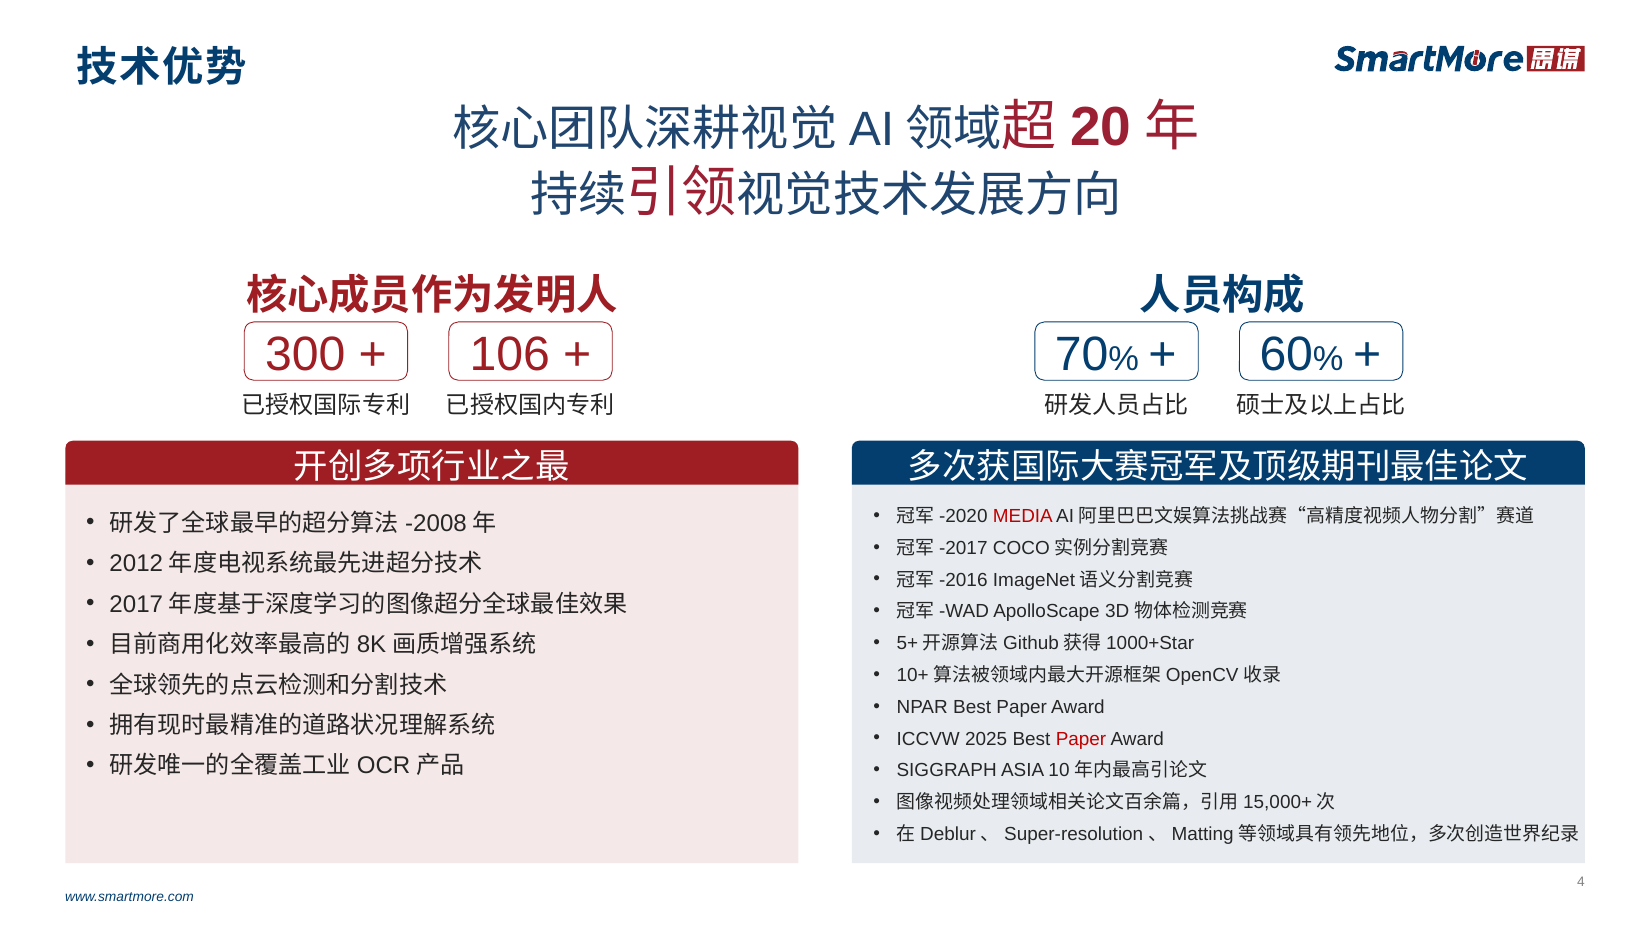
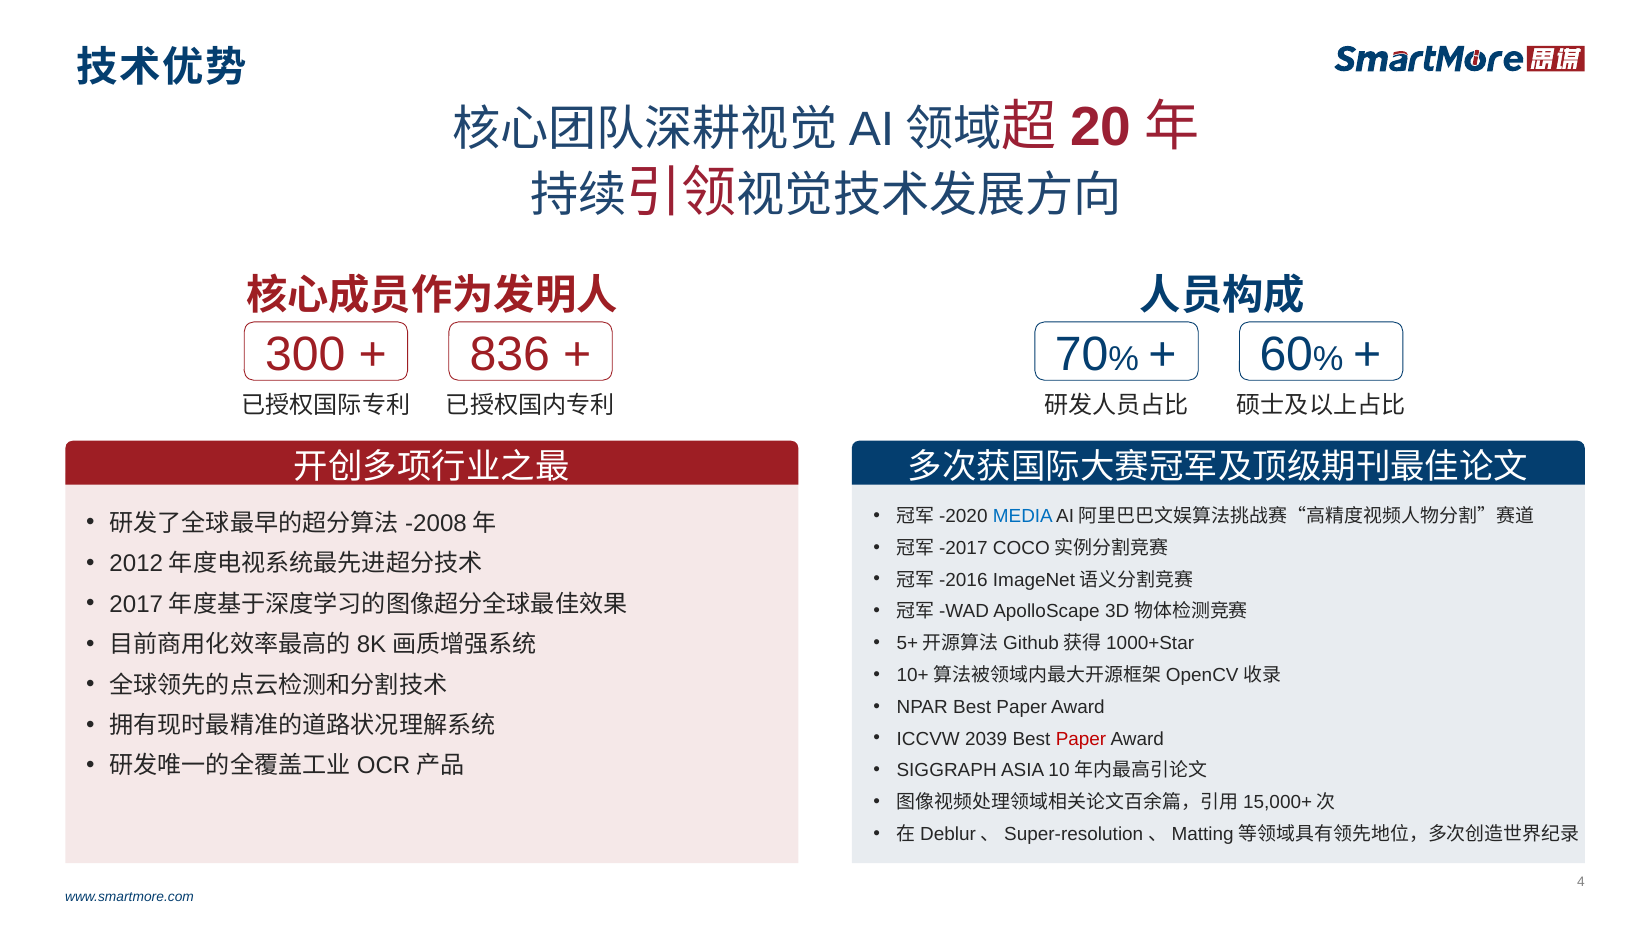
106: 106 -> 836
MEDIA colour: red -> blue
2025: 2025 -> 2039
